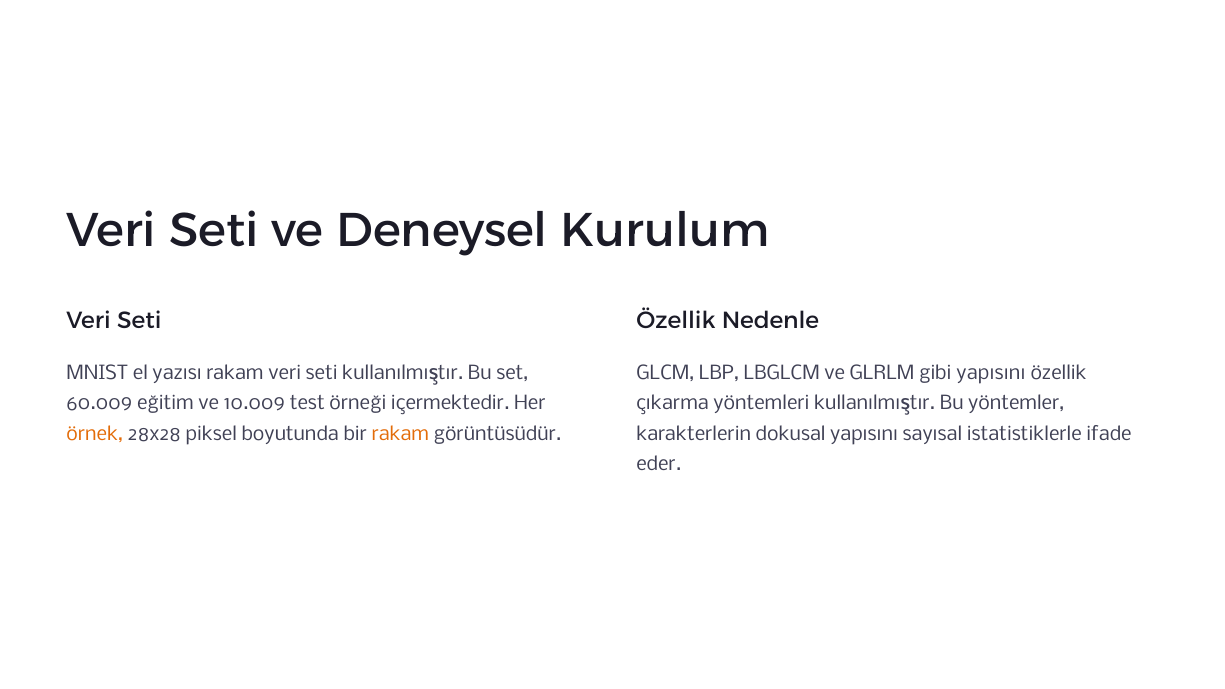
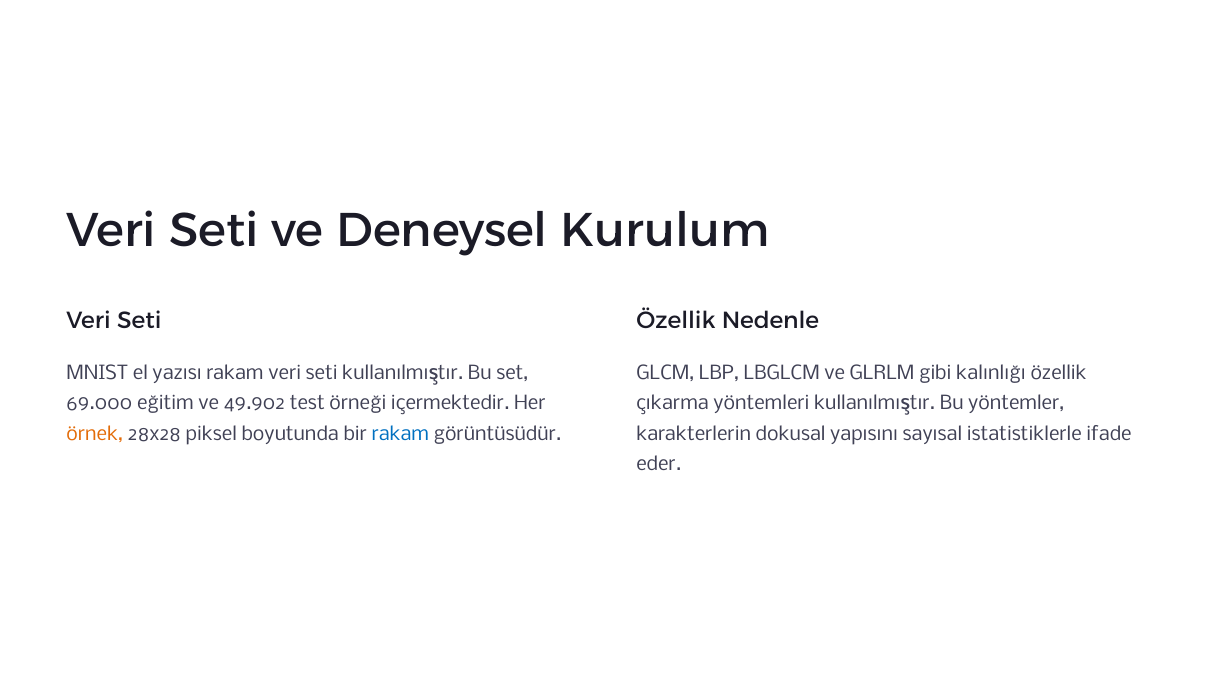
gibi yapısını: yapısını -> kalınlığı
60.009: 60.009 -> 69.000
10.009: 10.009 -> 49.902
rakam at (400, 434) colour: orange -> blue
